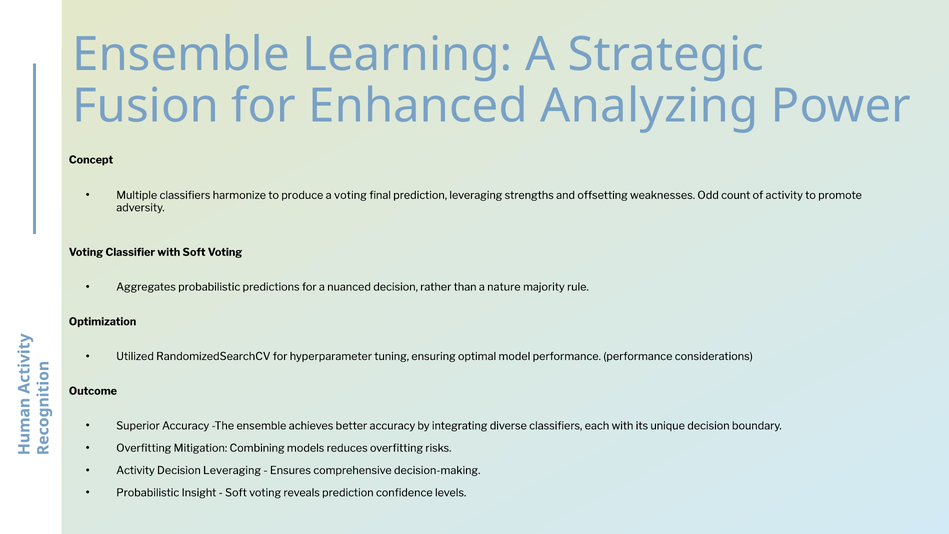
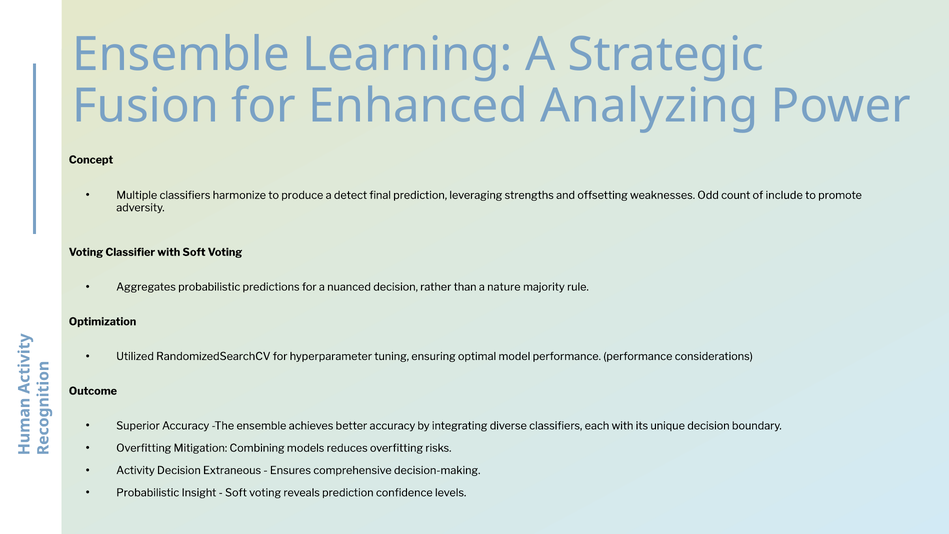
a voting: voting -> detect
of activity: activity -> include
Decision Leveraging: Leveraging -> Extraneous
